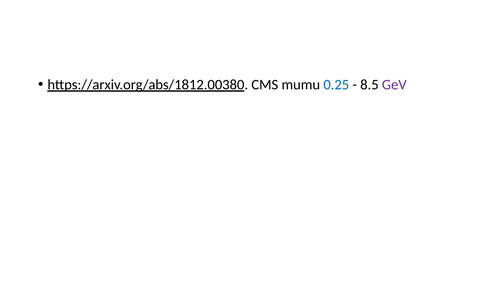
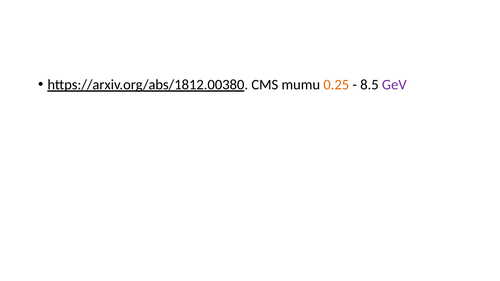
0.25 colour: blue -> orange
